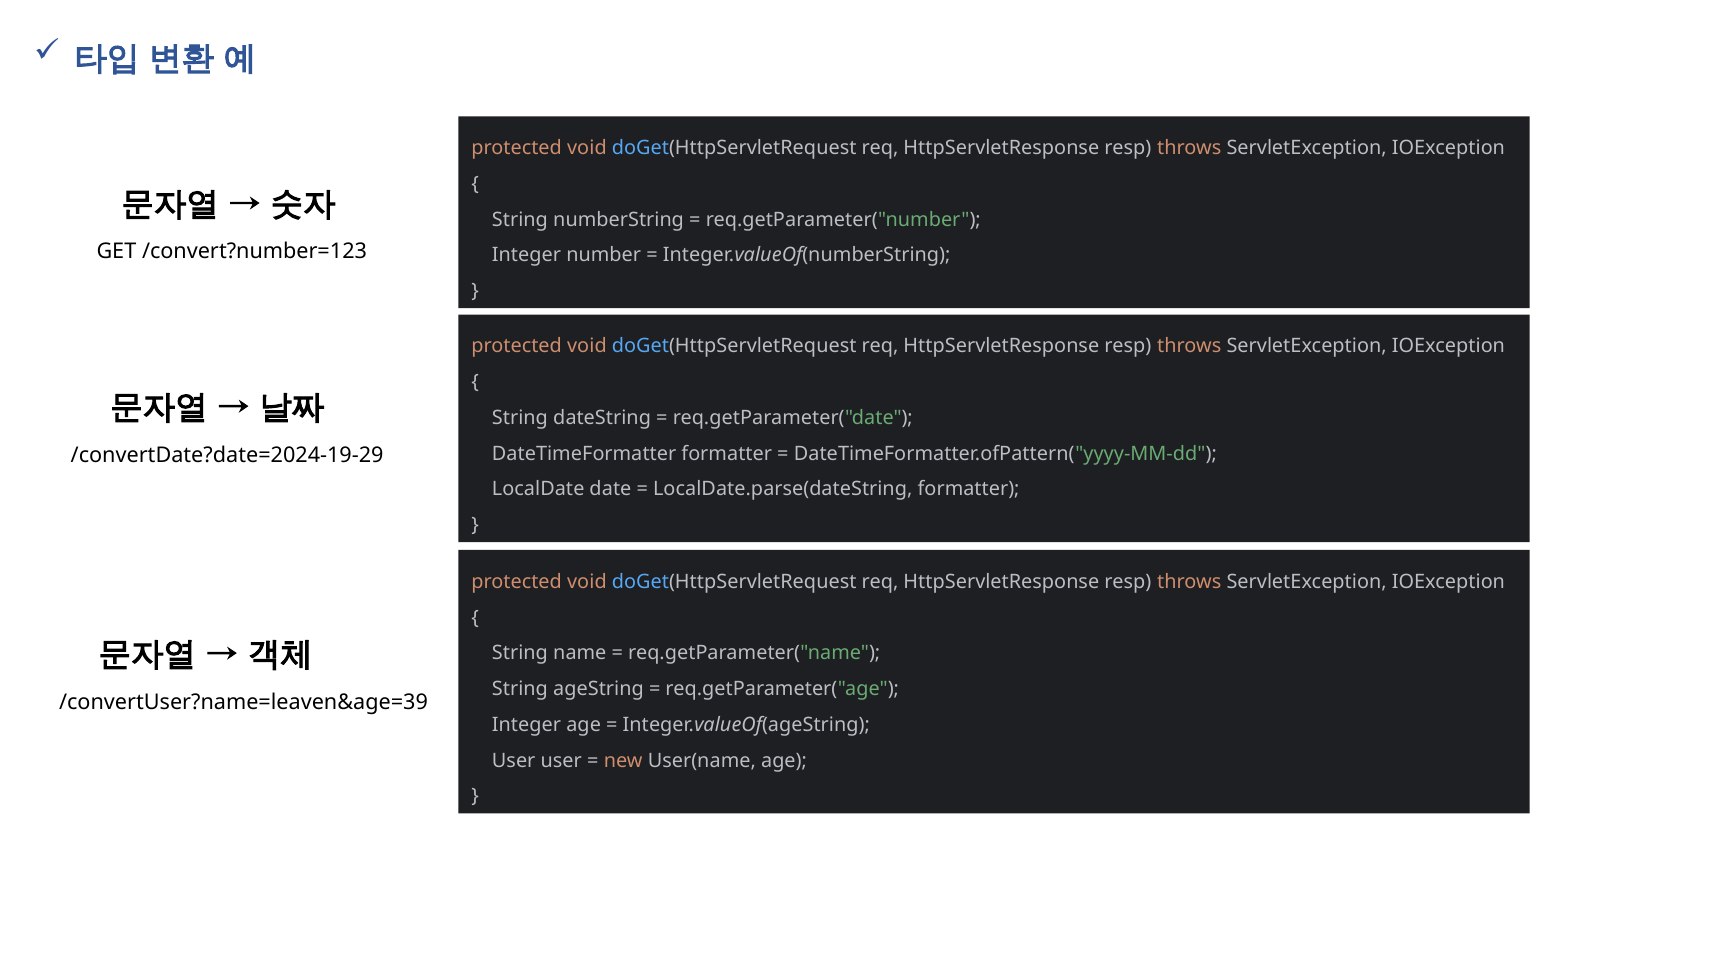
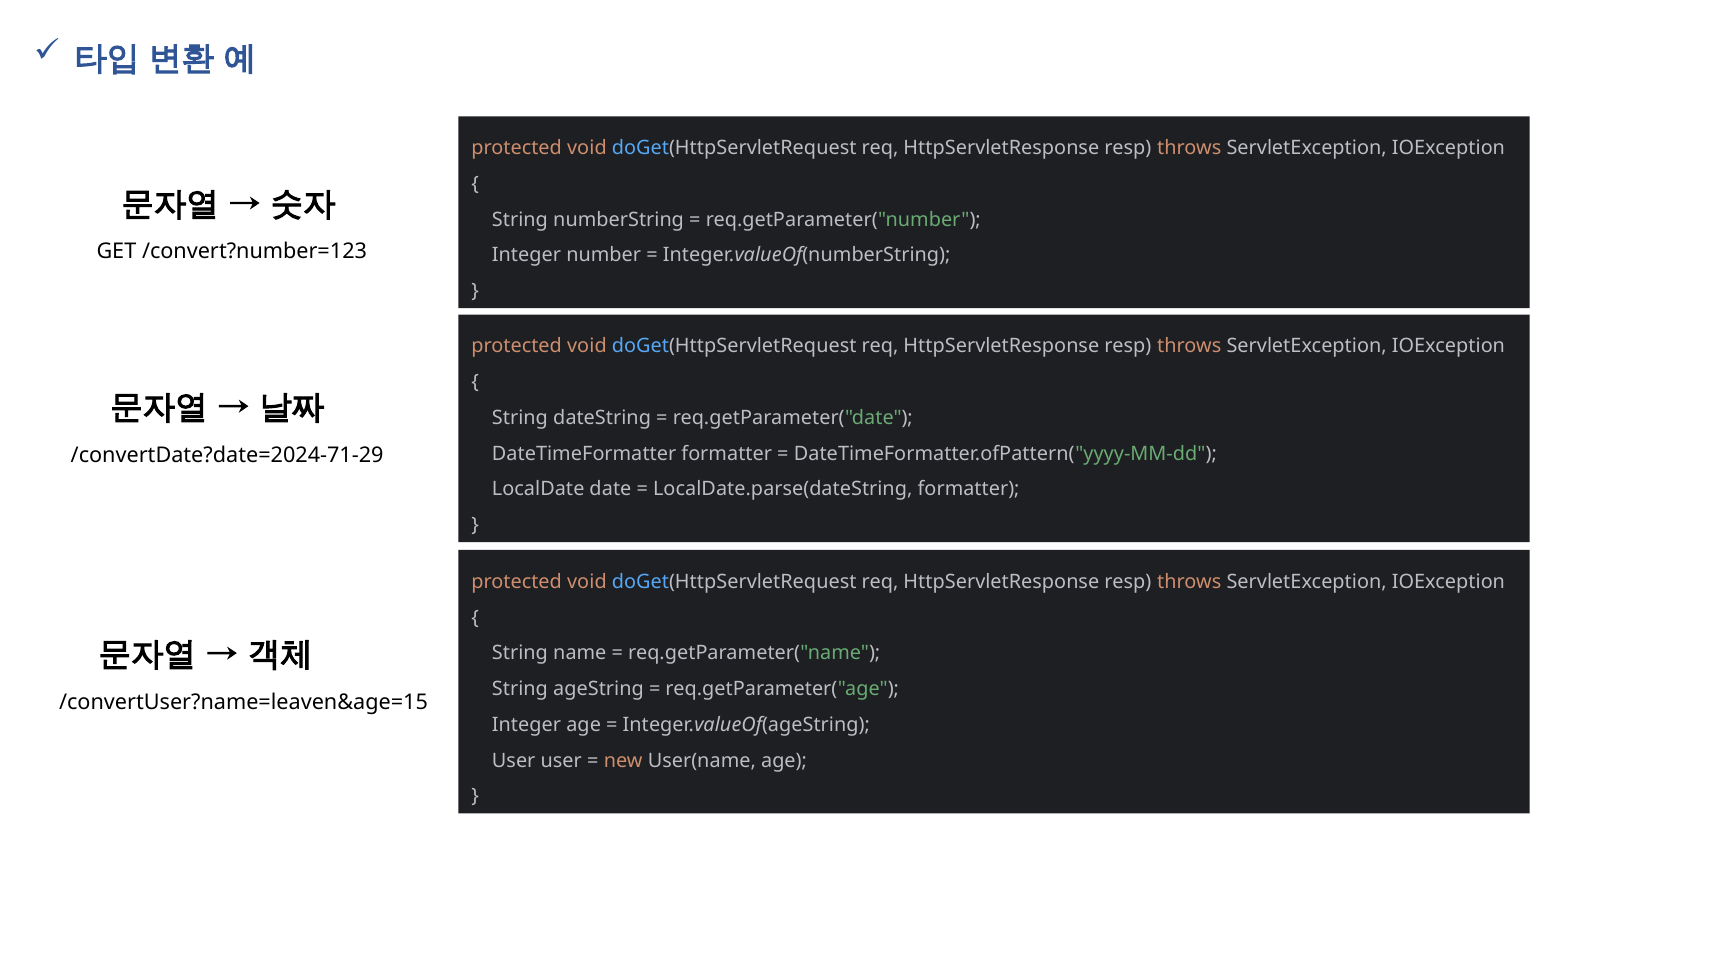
/convertDate?date=2024-19-29: /convertDate?date=2024-19-29 -> /convertDate?date=2024-71-29
/convertUser?name=leaven&age=39: /convertUser?name=leaven&age=39 -> /convertUser?name=leaven&age=15
